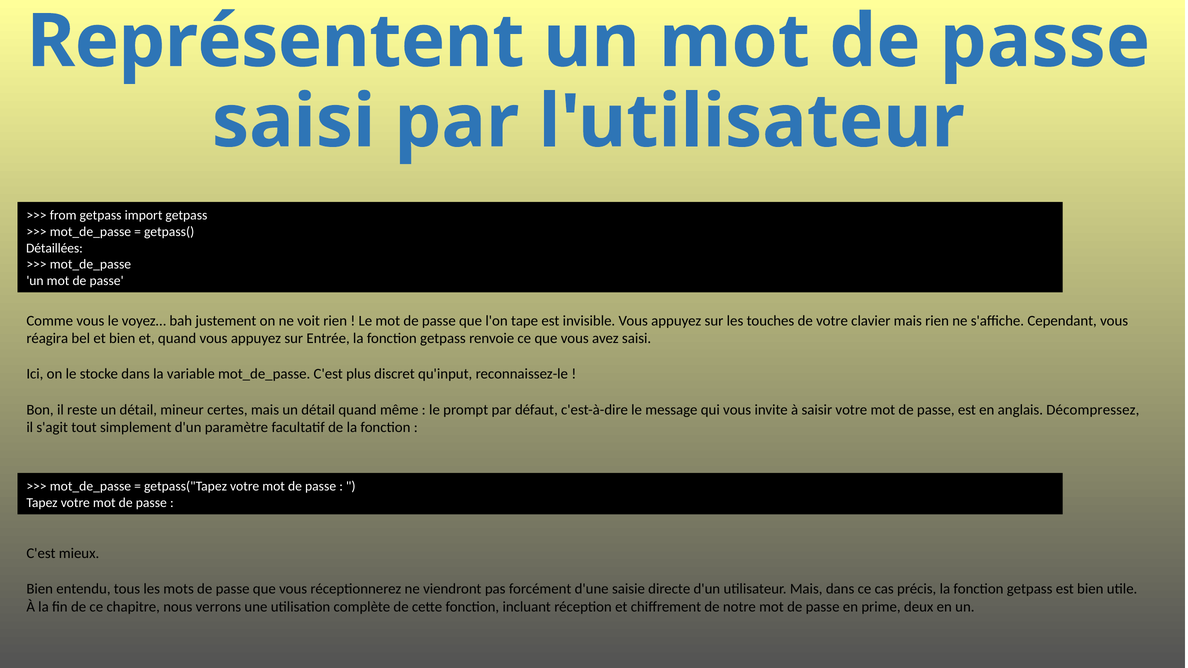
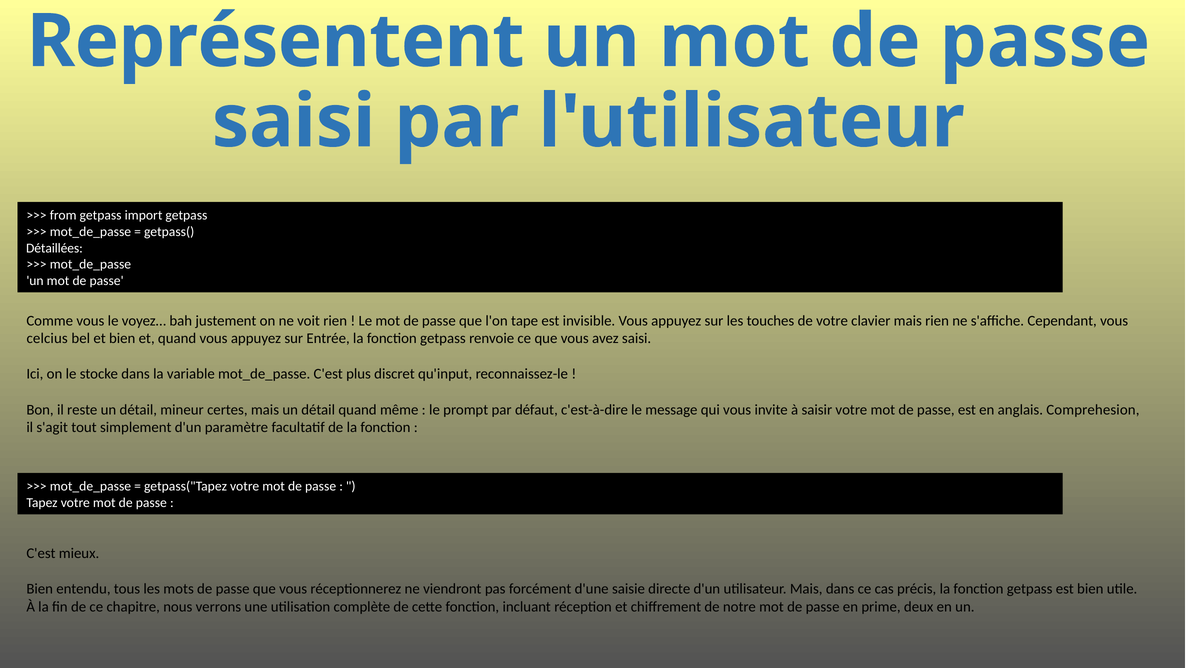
réagira: réagira -> celcius
Décompressez: Décompressez -> Comprehesion
